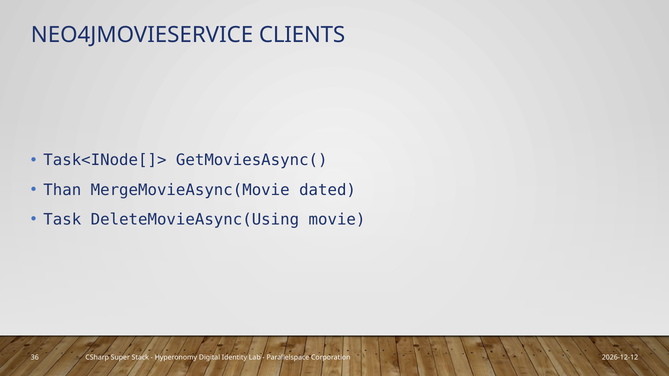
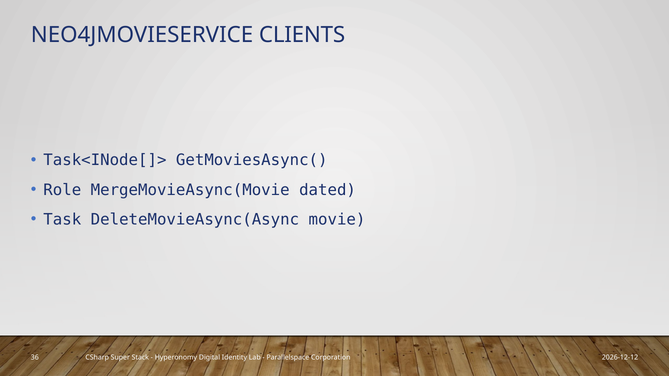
Than: Than -> Role
DeleteMovieAsync(Using: DeleteMovieAsync(Using -> DeleteMovieAsync(Async
